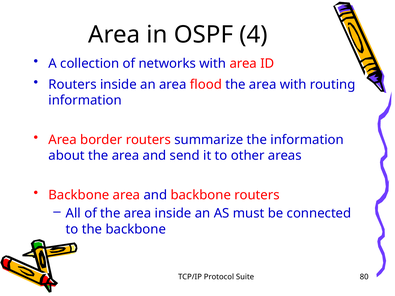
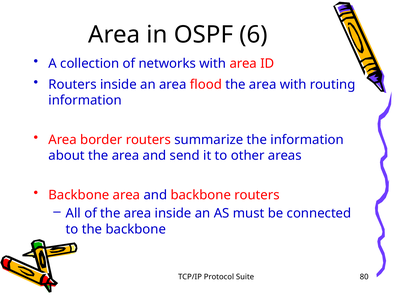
4: 4 -> 6
